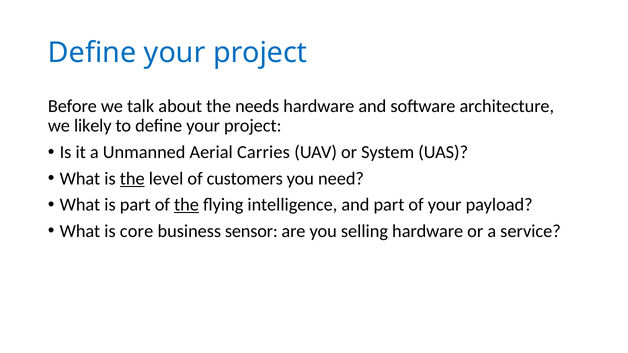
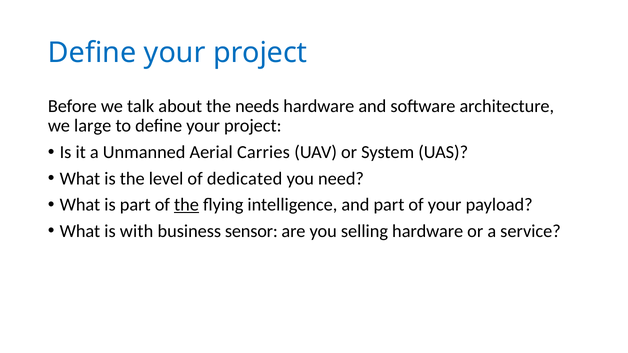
likely: likely -> large
the at (132, 179) underline: present -> none
customers: customers -> dedicated
core: core -> with
